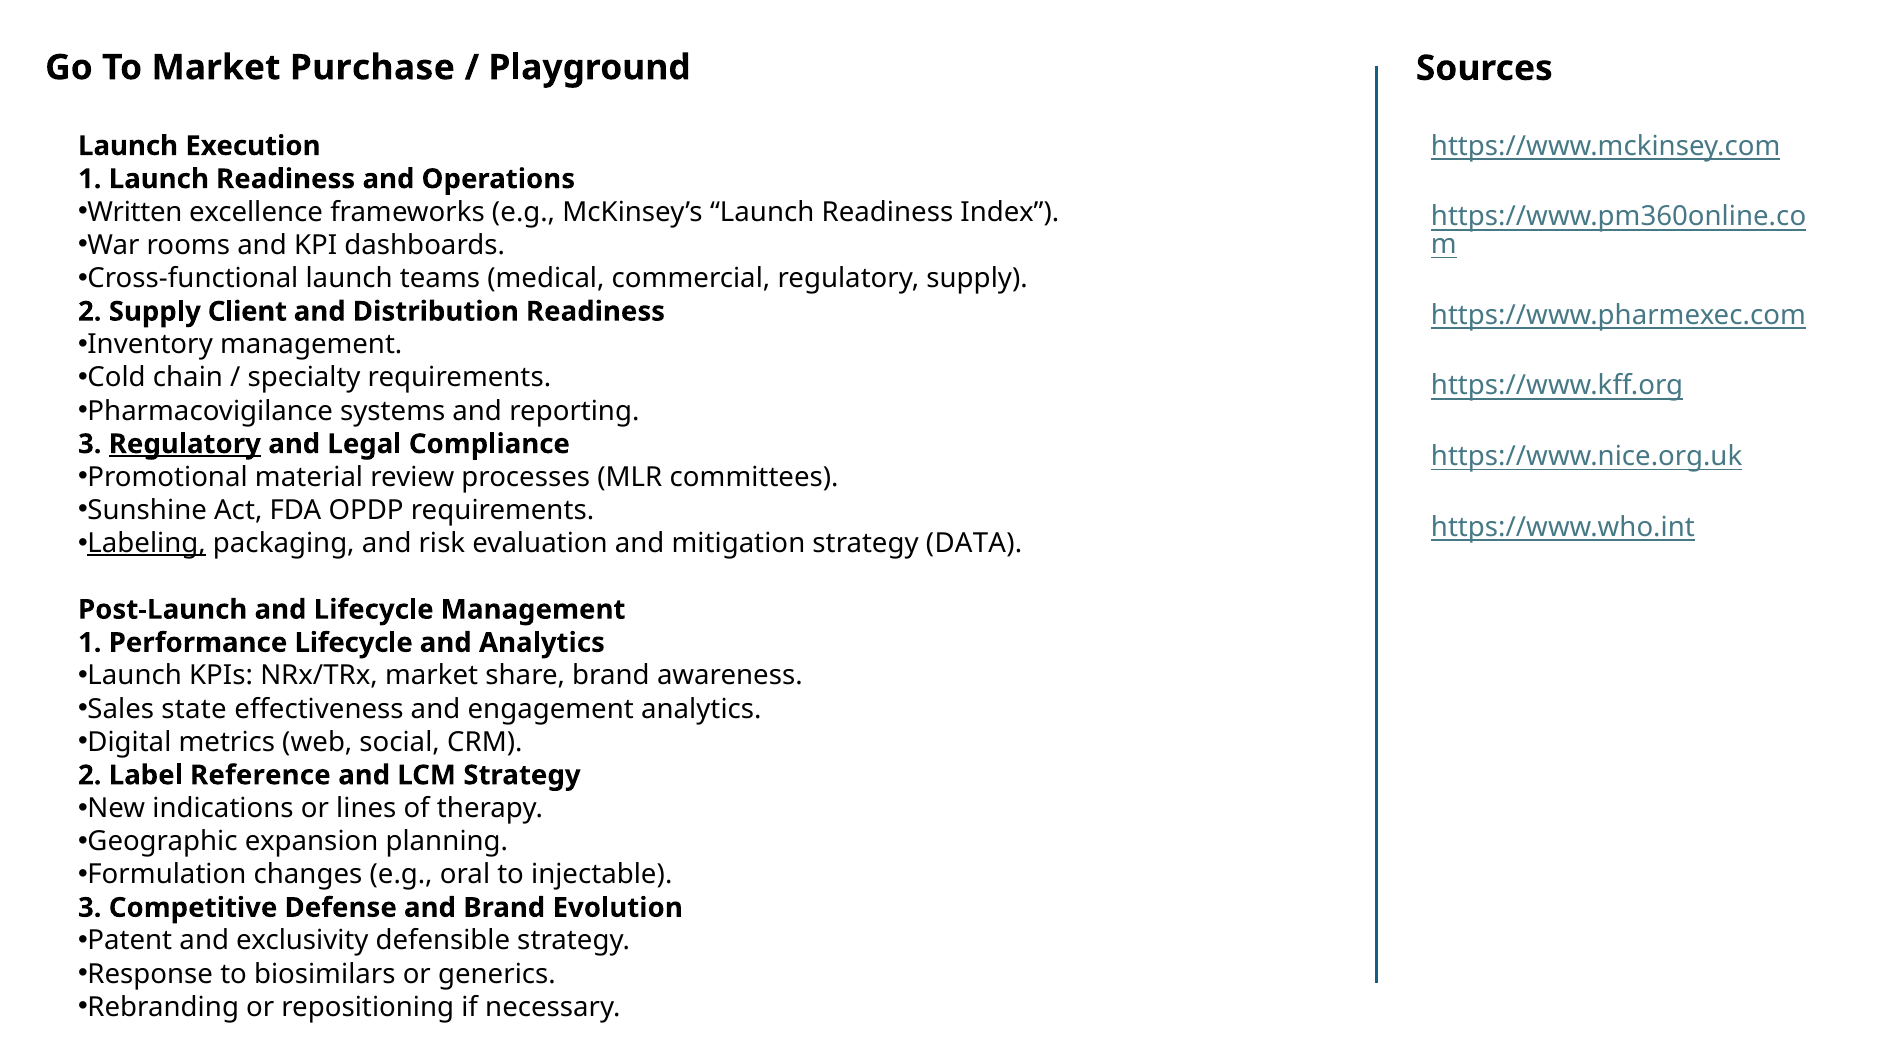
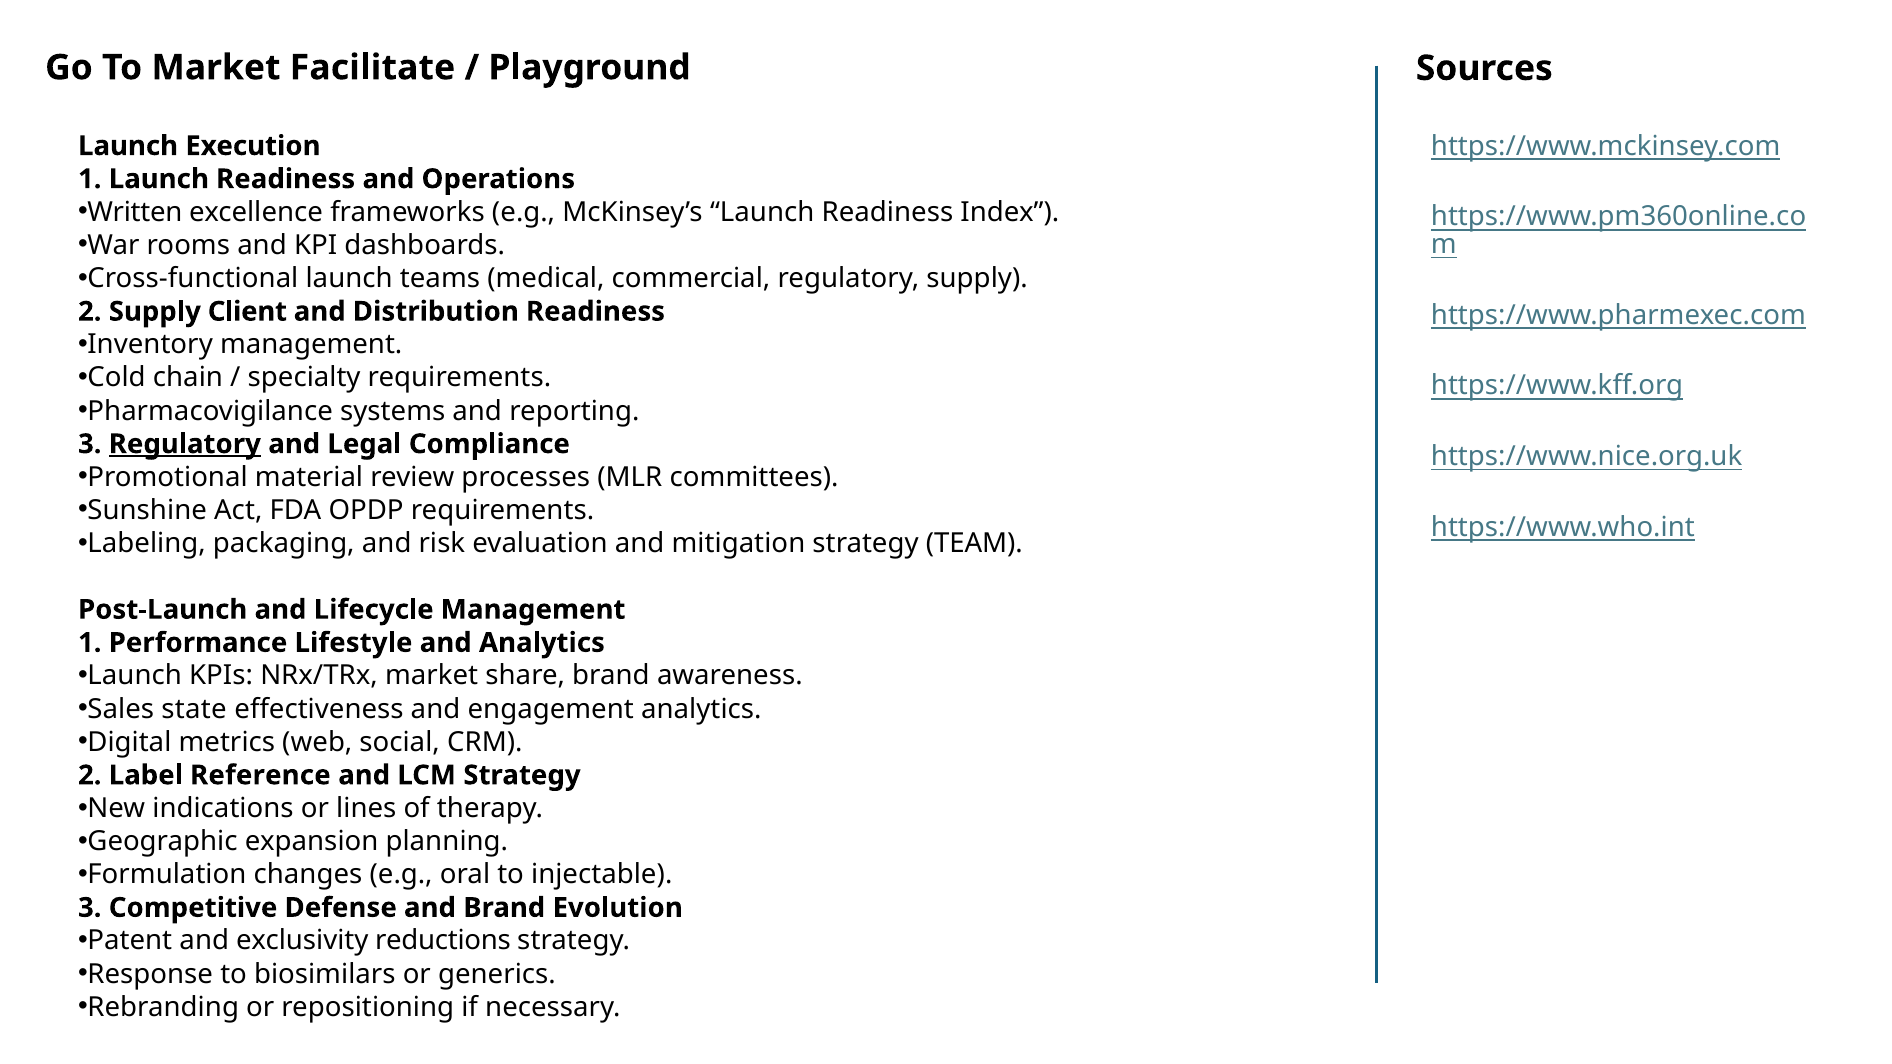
Purchase: Purchase -> Facilitate
Labeling underline: present -> none
DATA: DATA -> TEAM
Performance Lifecycle: Lifecycle -> Lifestyle
defensible: defensible -> reductions
